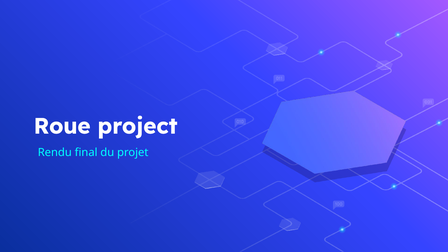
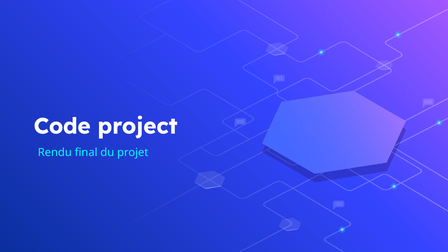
Roue: Roue -> Code
